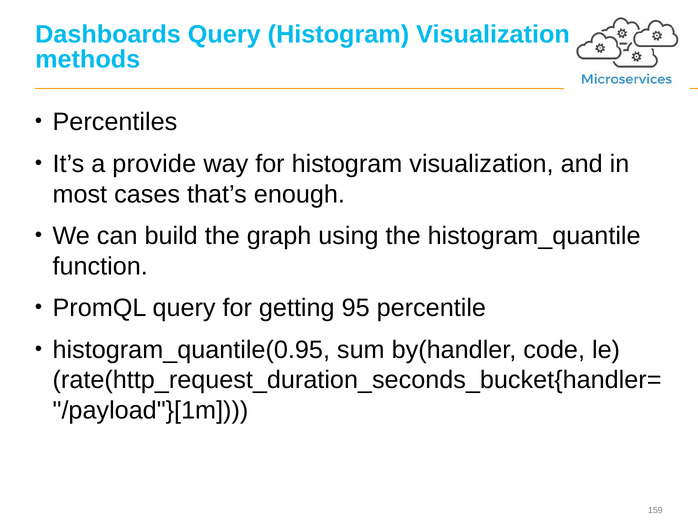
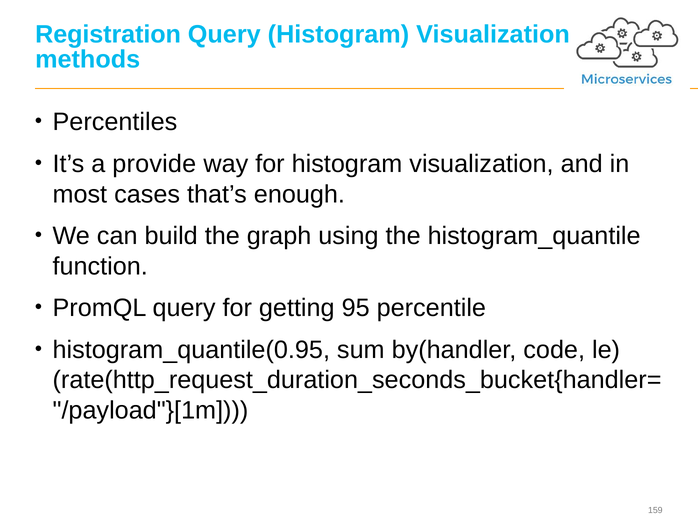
Dashboards: Dashboards -> Registration
